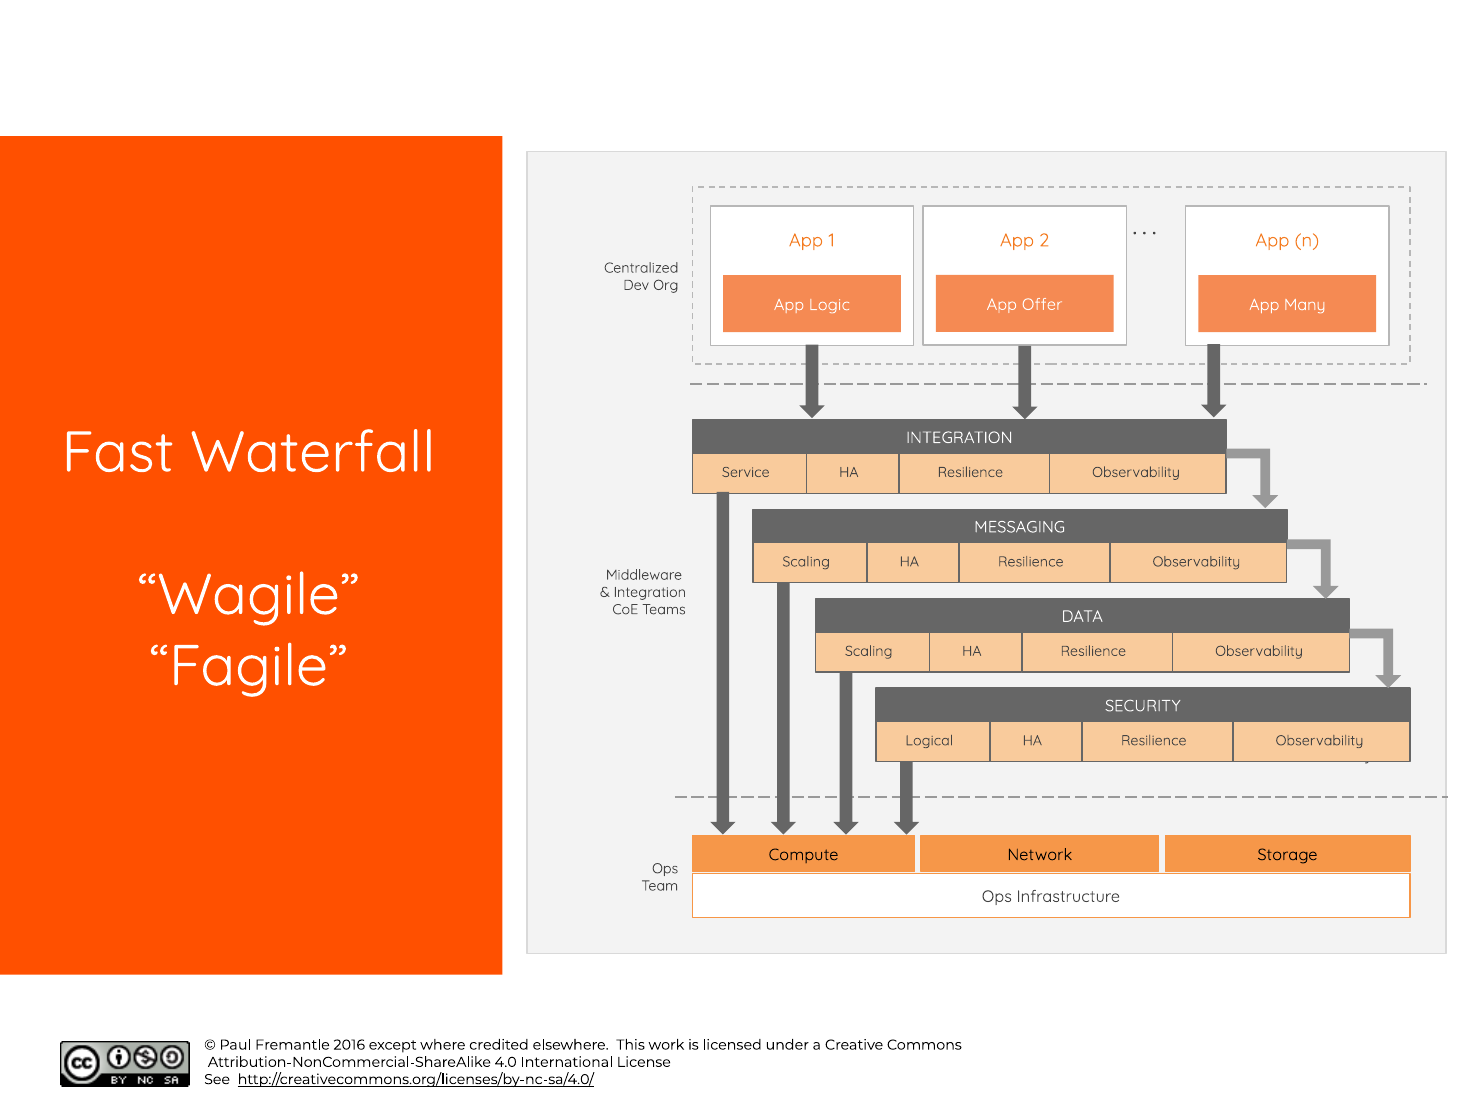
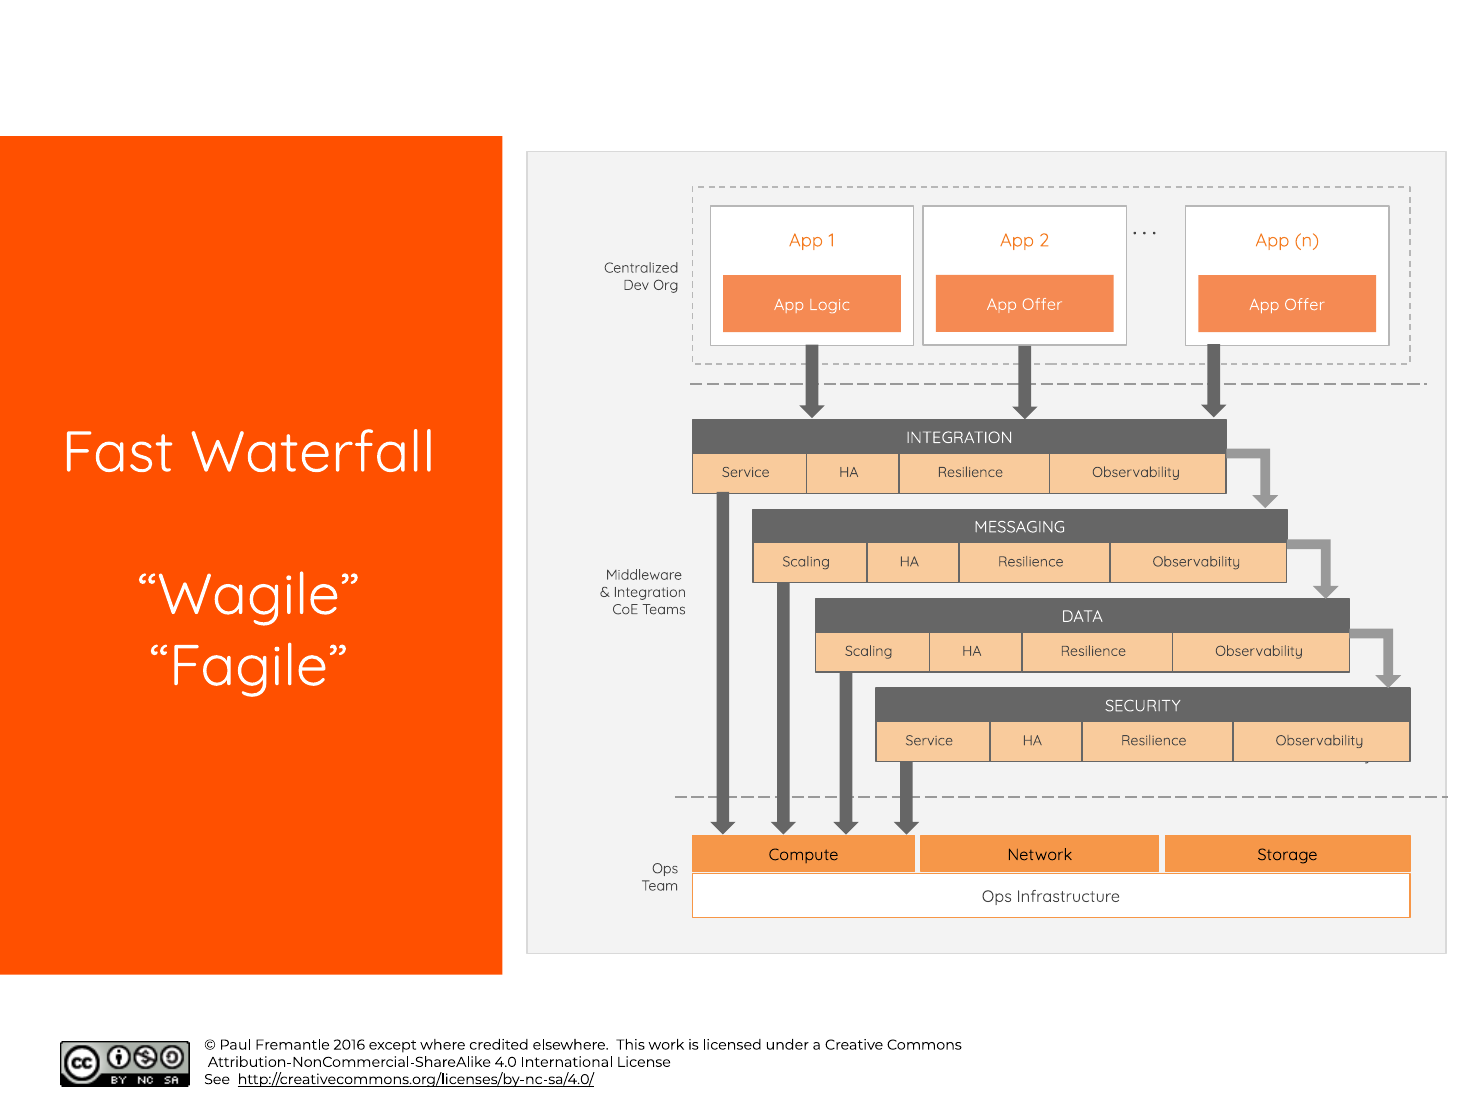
Many at (1305, 305): Many -> Offer
Logical at (929, 740): Logical -> Service
